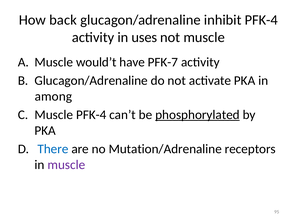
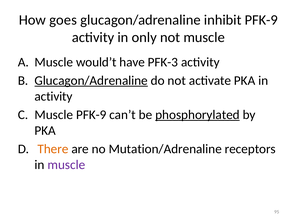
back: back -> goes
inhibit PFK-4: PFK-4 -> PFK-9
uses: uses -> only
PFK-7: PFK-7 -> PFK-3
Glucagon/Adrenaline at (91, 81) underline: none -> present
among at (53, 97): among -> activity
Muscle PFK-4: PFK-4 -> PFK-9
There colour: blue -> orange
